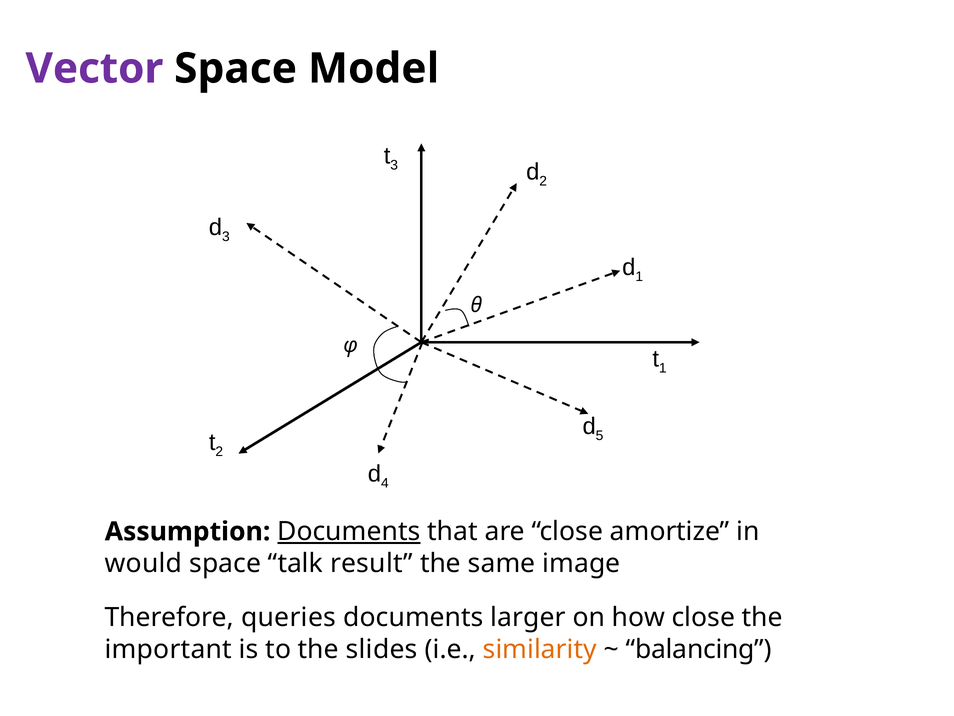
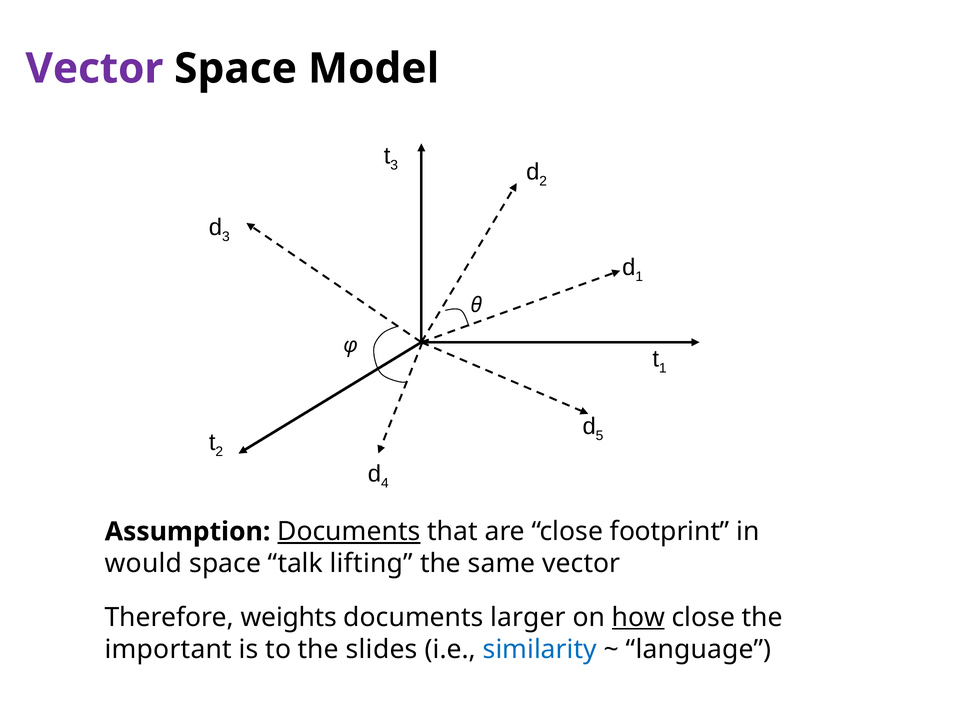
amortize: amortize -> footprint
result: result -> lifting
same image: image -> vector
queries: queries -> weights
how underline: none -> present
similarity colour: orange -> blue
balancing: balancing -> language
